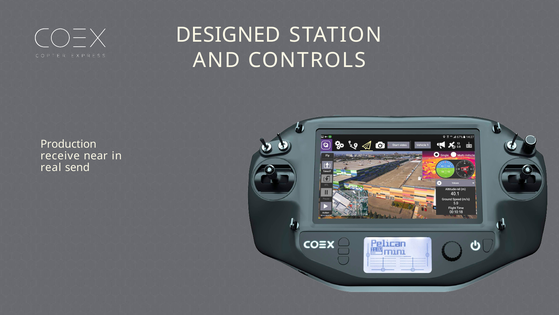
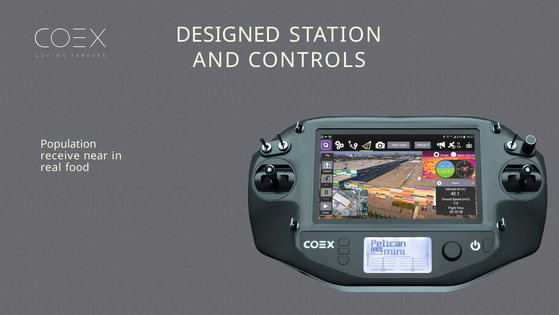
Production: Production -> Population
send: send -> food
